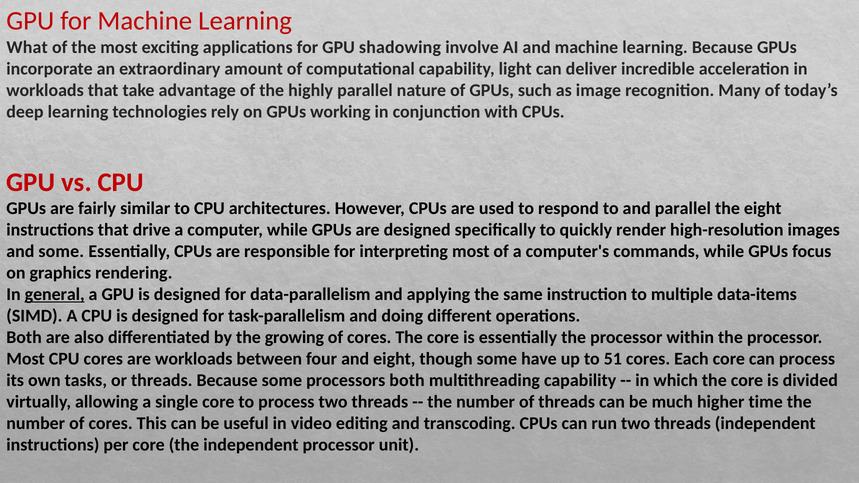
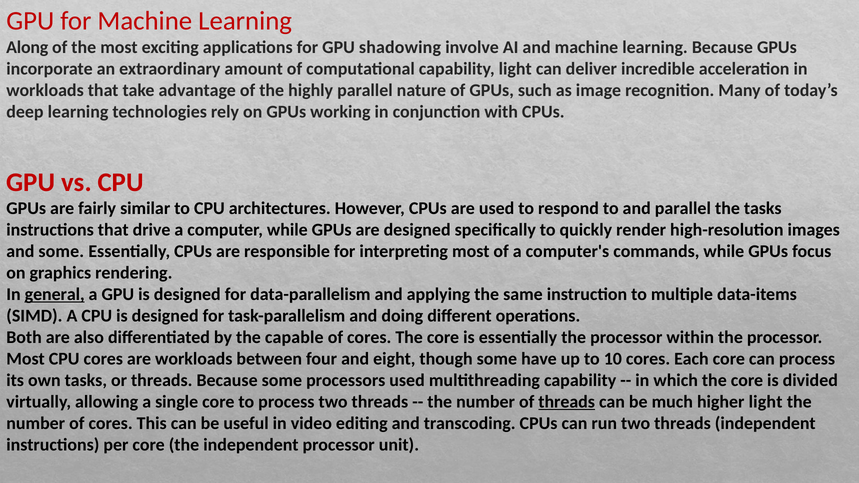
What: What -> Along
the eight: eight -> tasks
growing: growing -> capable
51: 51 -> 10
processors both: both -> used
threads at (567, 402) underline: none -> present
higher time: time -> light
